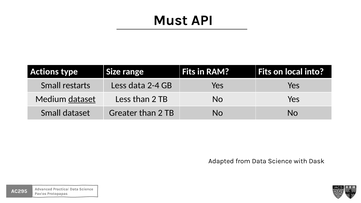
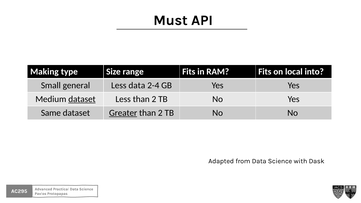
Actions: Actions -> Making
restarts: restarts -> general
Small at (51, 113): Small -> Same
Greater underline: none -> present
